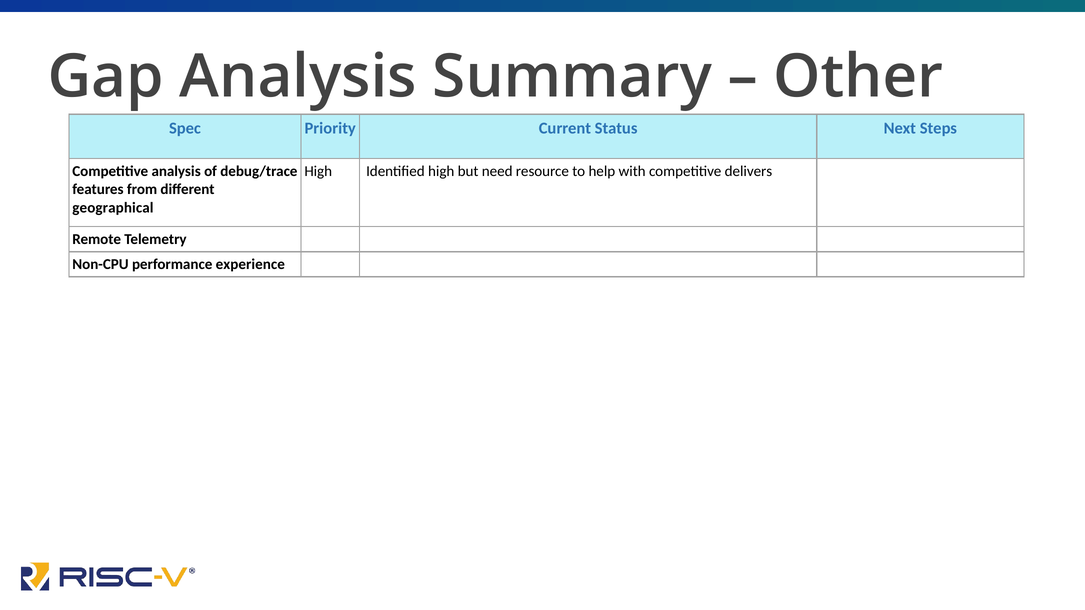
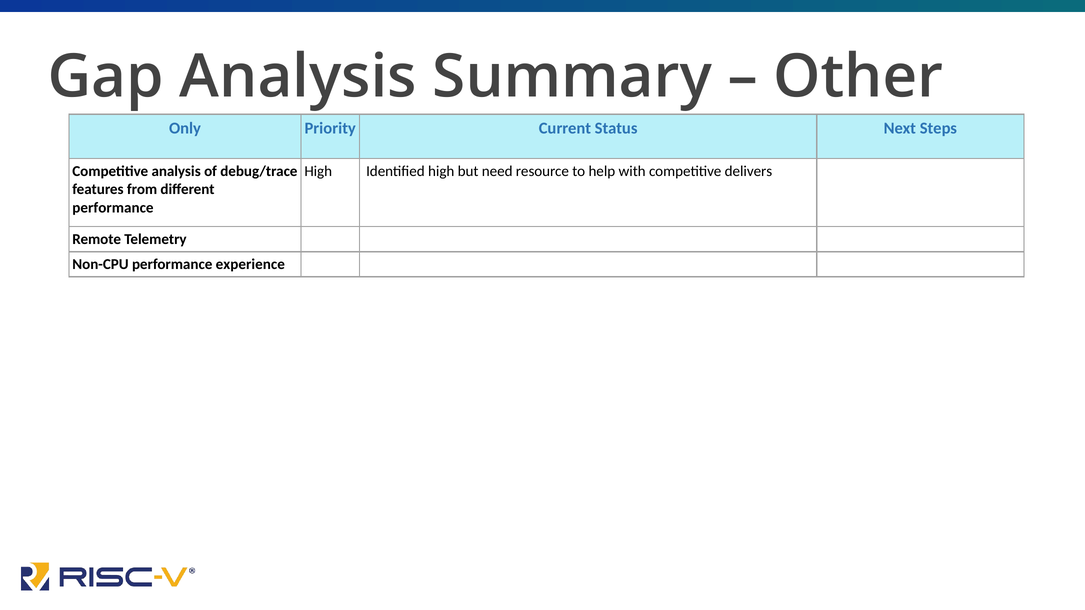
Spec: Spec -> Only
geographical at (113, 208): geographical -> performance
